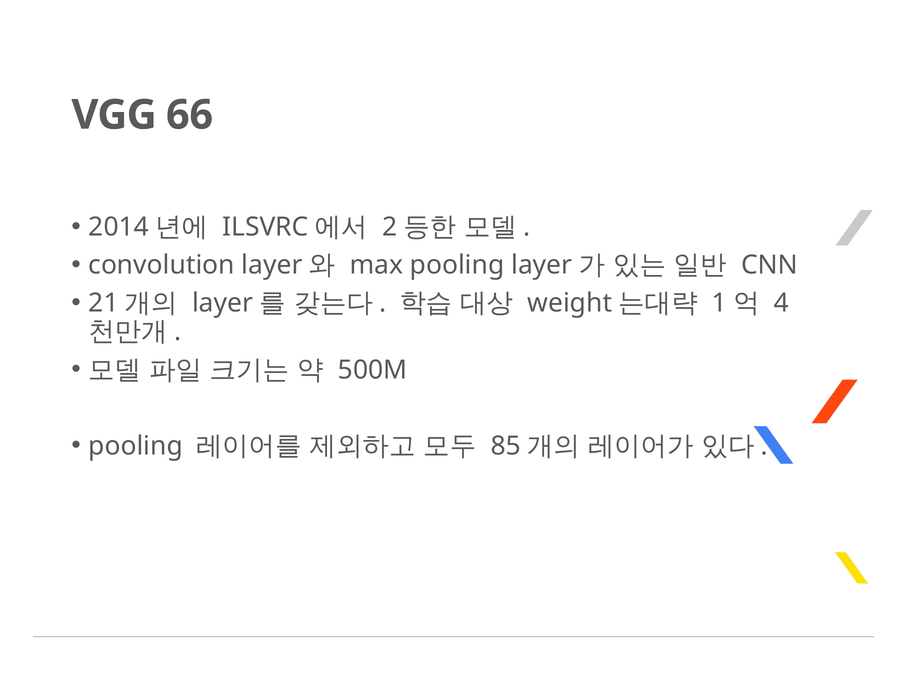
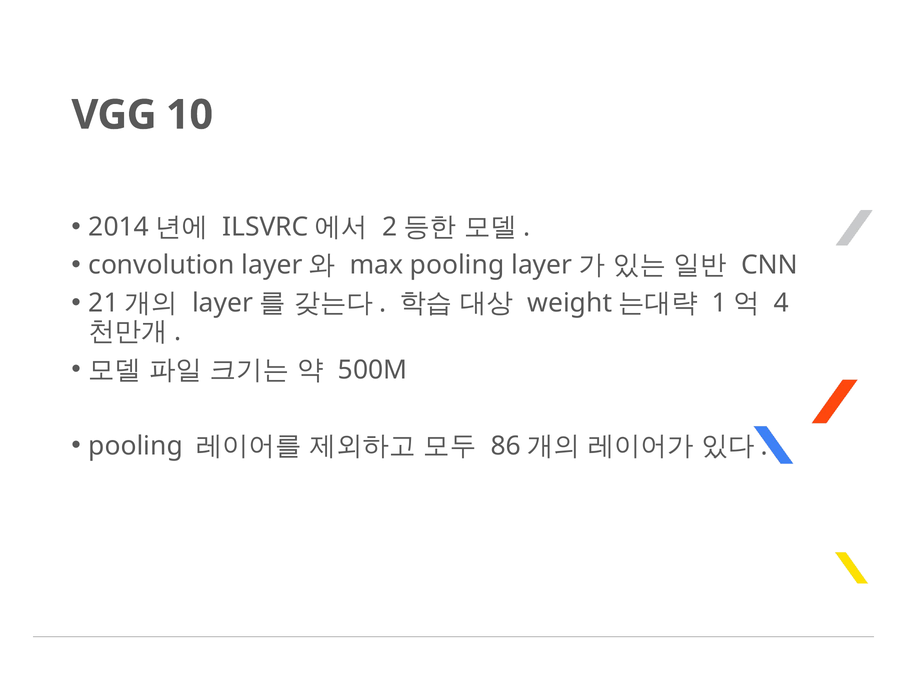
66: 66 -> 10
85: 85 -> 86
